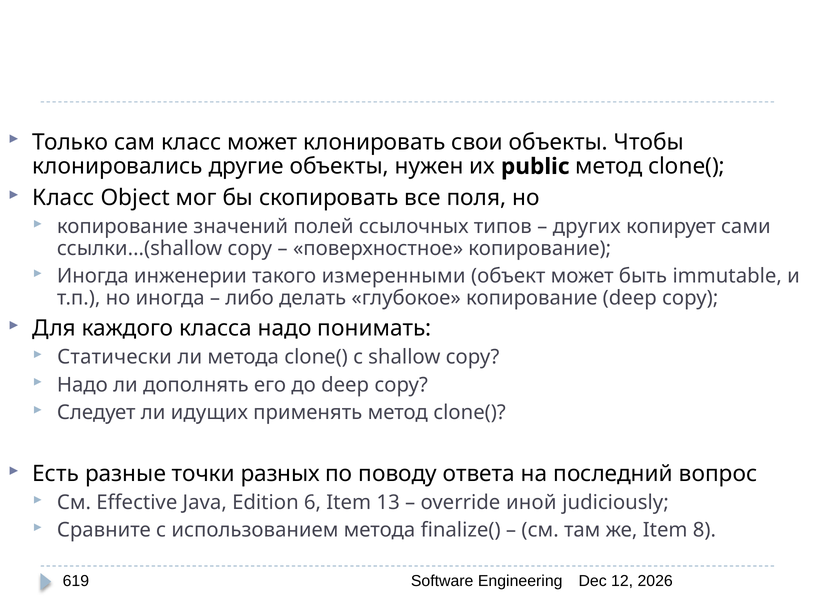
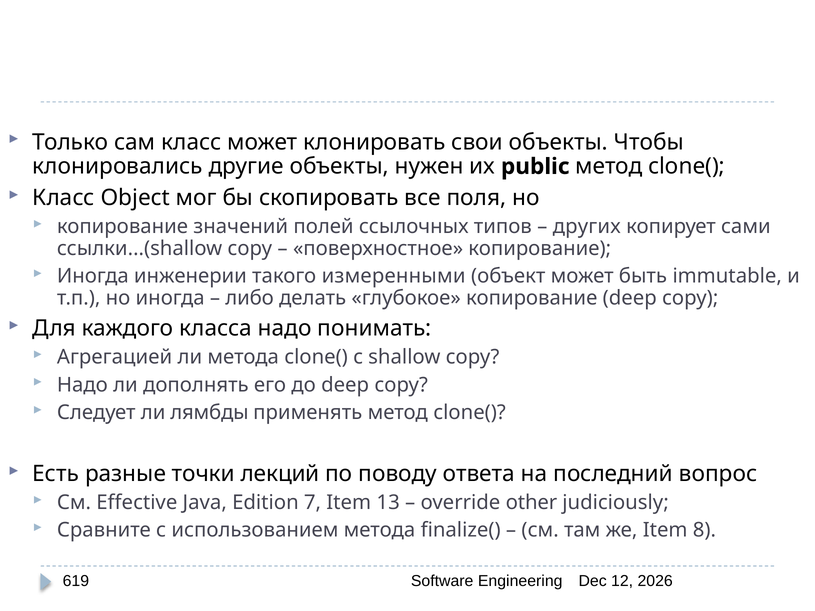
Статически: Статически -> Агрегацией
идущих: идущих -> лямбды
разных: разных -> лекций
6: 6 -> 7
иной: иной -> other
